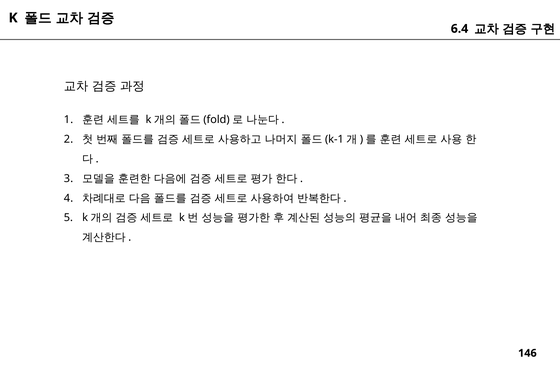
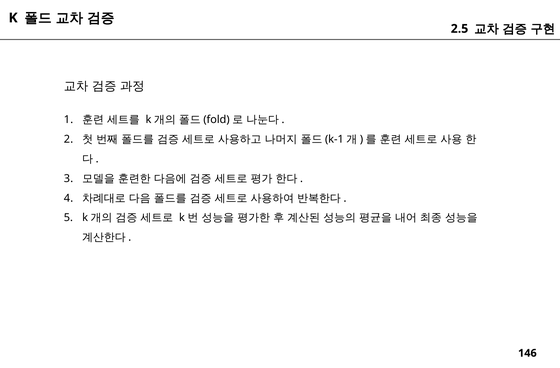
6.4: 6.4 -> 2.5
